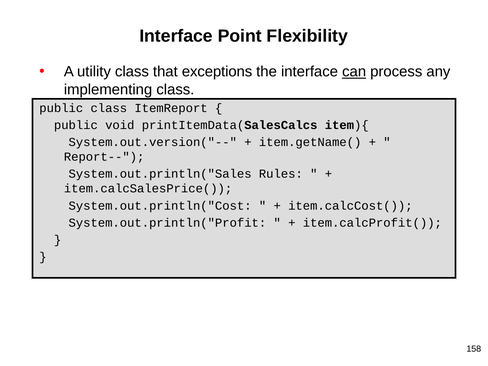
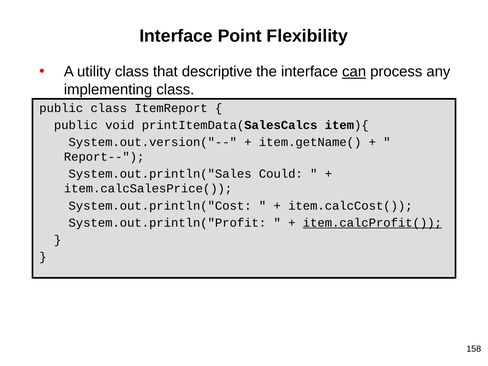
exceptions: exceptions -> descriptive
Rules: Rules -> Could
item.calcProfit( underline: none -> present
